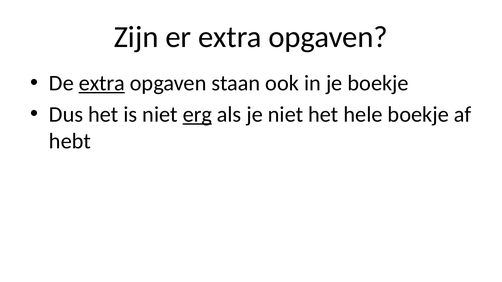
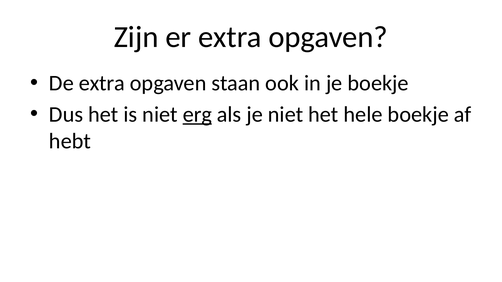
extra at (102, 83) underline: present -> none
